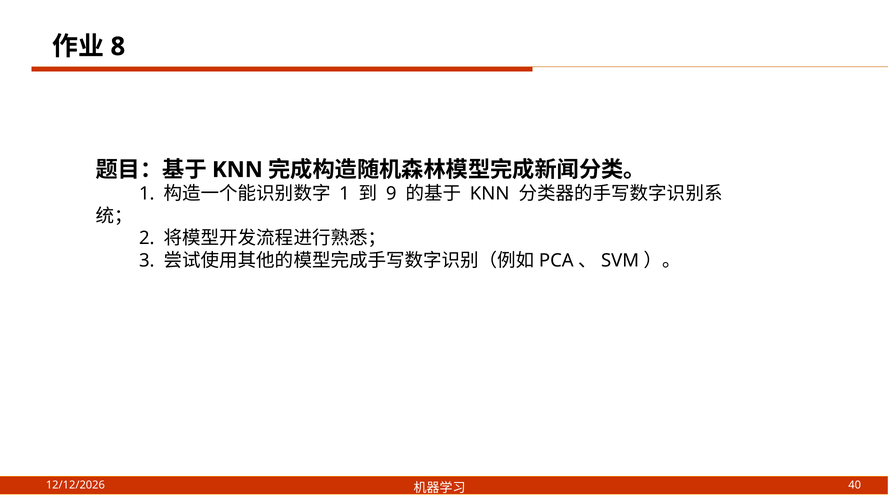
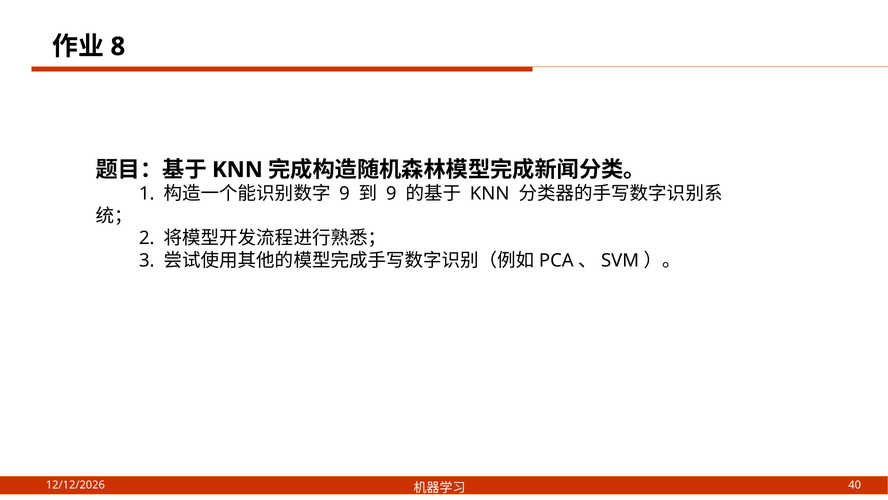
1 at (344, 194): 1 -> 9
